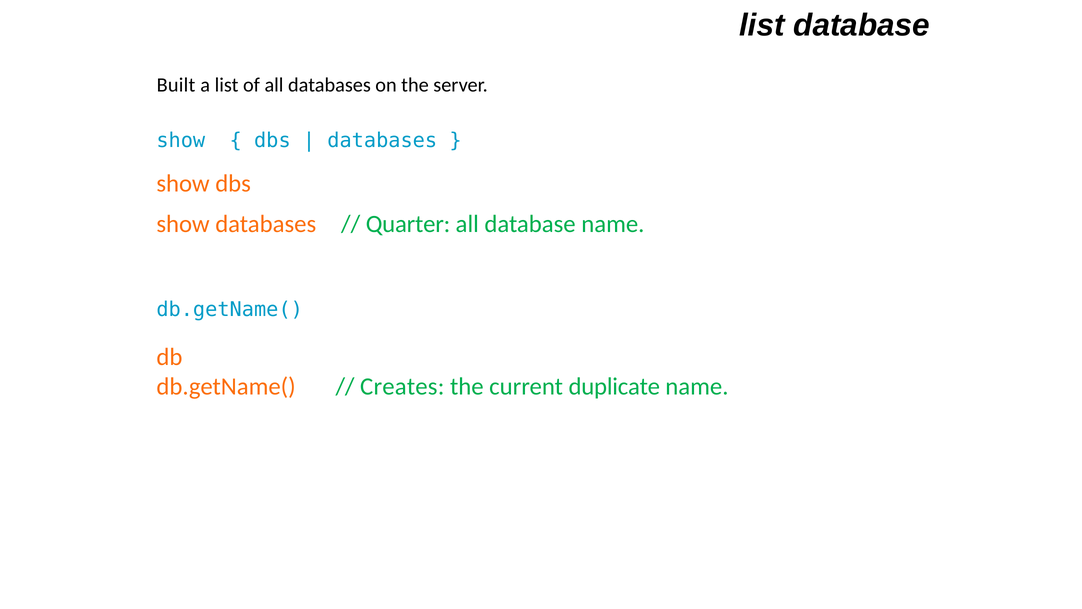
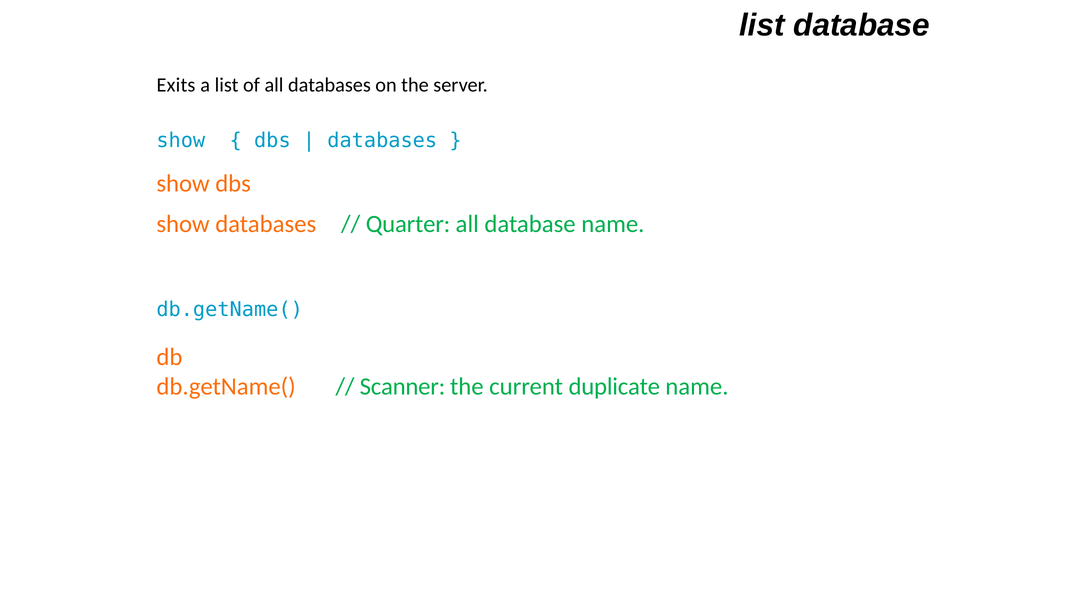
Built: Built -> Exits
Creates: Creates -> Scanner
